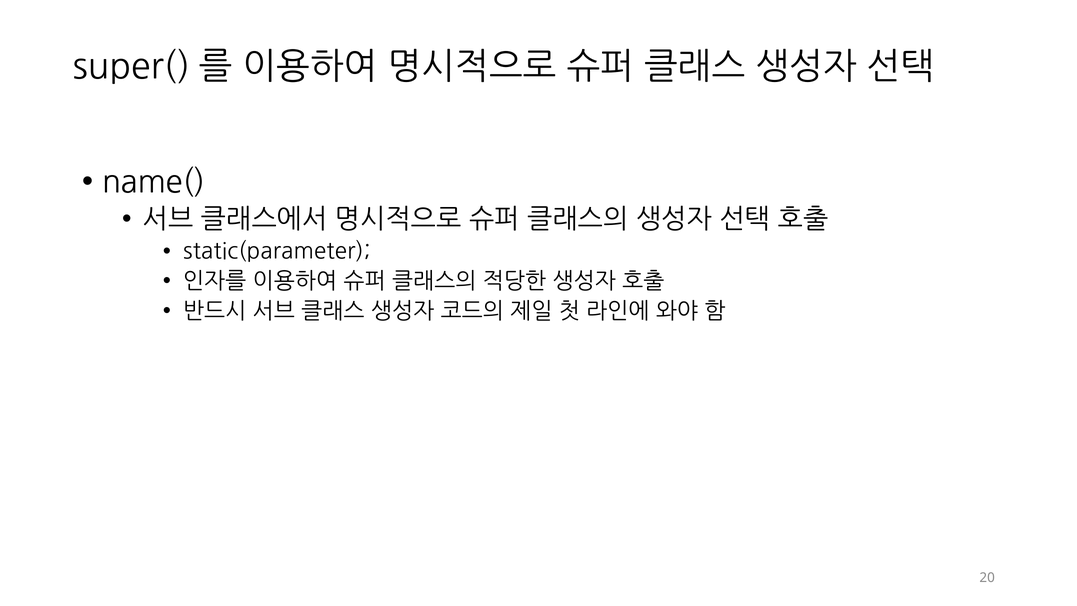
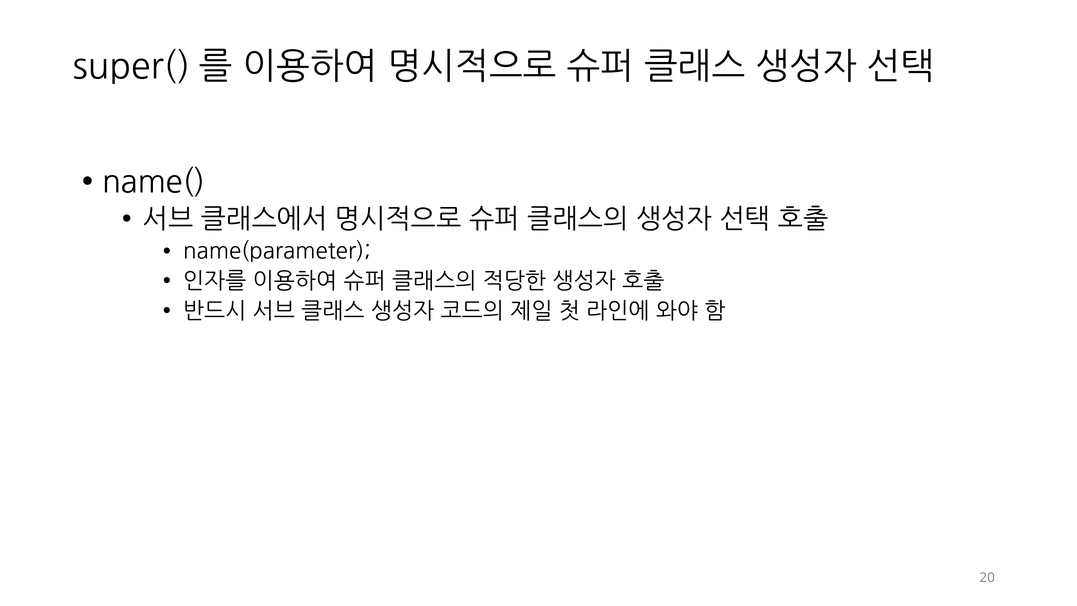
static(parameter: static(parameter -> name(parameter
